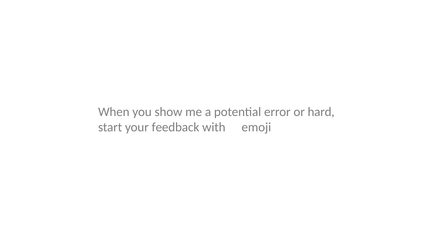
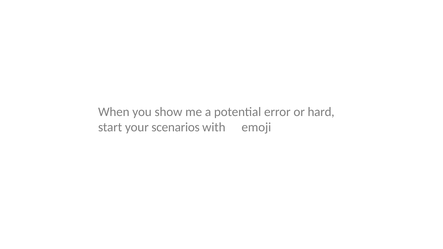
feedback: feedback -> scenarios
